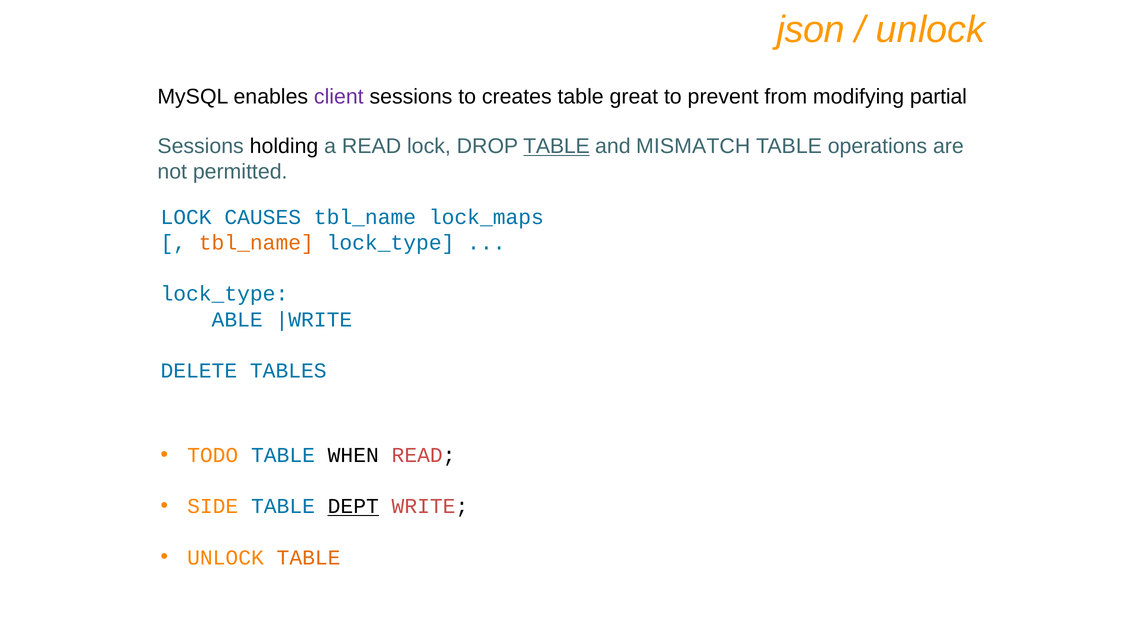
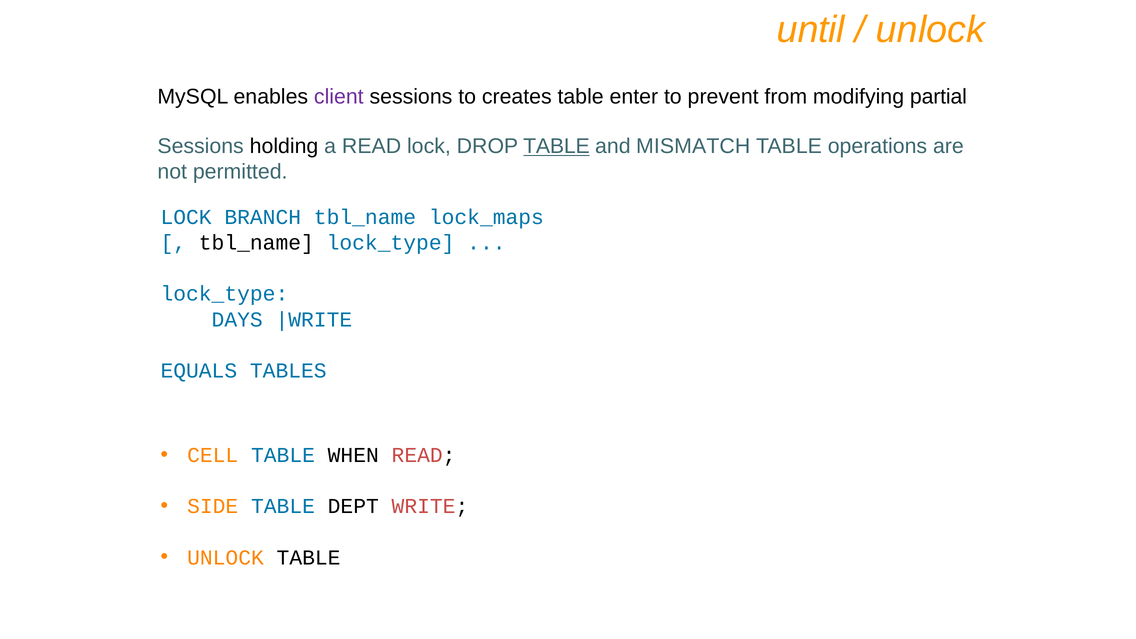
json: json -> until
great: great -> enter
CAUSES: CAUSES -> BRANCH
tbl_name at (256, 243) colour: orange -> black
ABLE: ABLE -> DAYS
DELETE: DELETE -> EQUALS
TODO: TODO -> CELL
DEPT underline: present -> none
TABLE at (309, 557) colour: orange -> black
